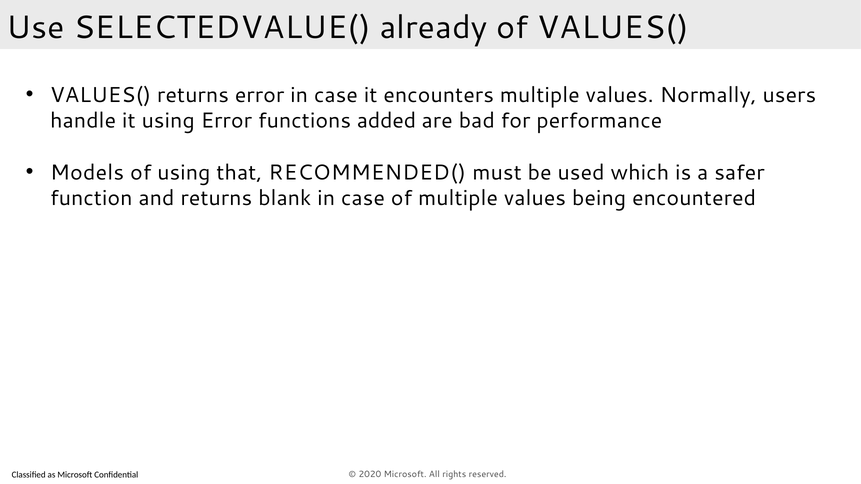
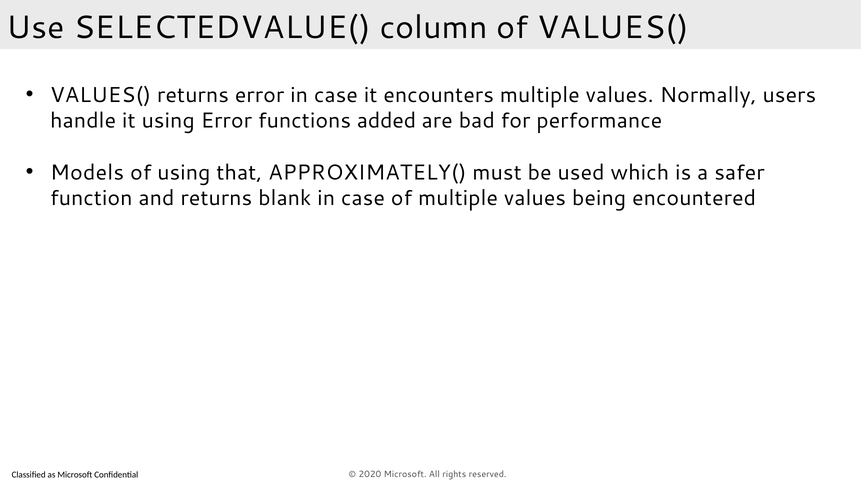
already: already -> column
RECOMMENDED(: RECOMMENDED( -> APPROXIMATELY(
